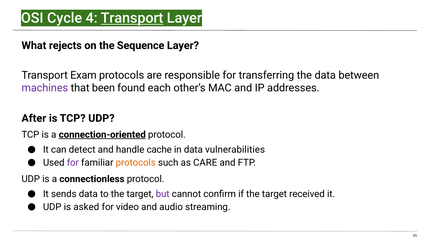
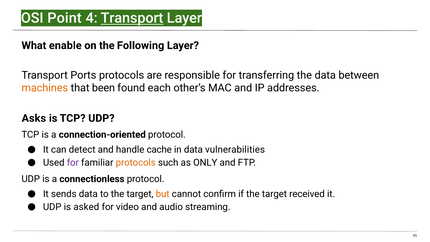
Cycle: Cycle -> Point
rejects: rejects -> enable
Sequence: Sequence -> Following
Exam: Exam -> Ports
machines colour: purple -> orange
After: After -> Asks
connection-oriented underline: present -> none
CARE: CARE -> ONLY
but colour: purple -> orange
